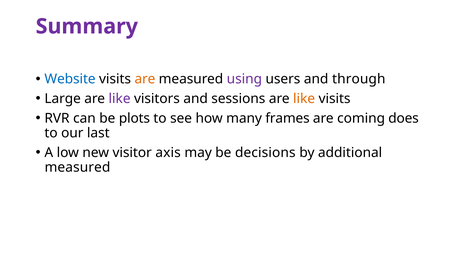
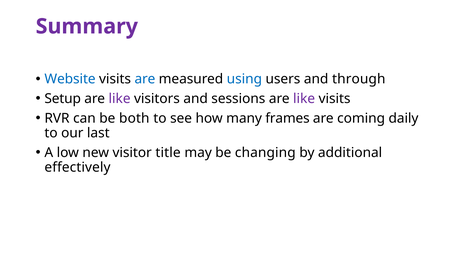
are at (145, 79) colour: orange -> blue
using colour: purple -> blue
Large: Large -> Setup
like at (304, 99) colour: orange -> purple
plots: plots -> both
does: does -> daily
axis: axis -> title
decisions: decisions -> changing
measured at (77, 167): measured -> effectively
